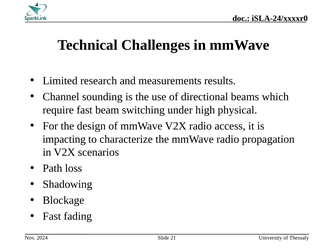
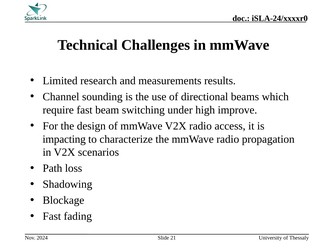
physical: physical -> improve
